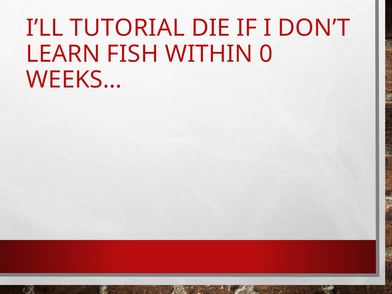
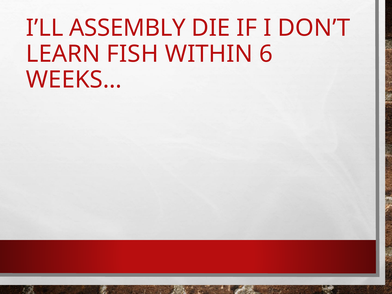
TUTORIAL: TUTORIAL -> ASSEMBLY
0: 0 -> 6
